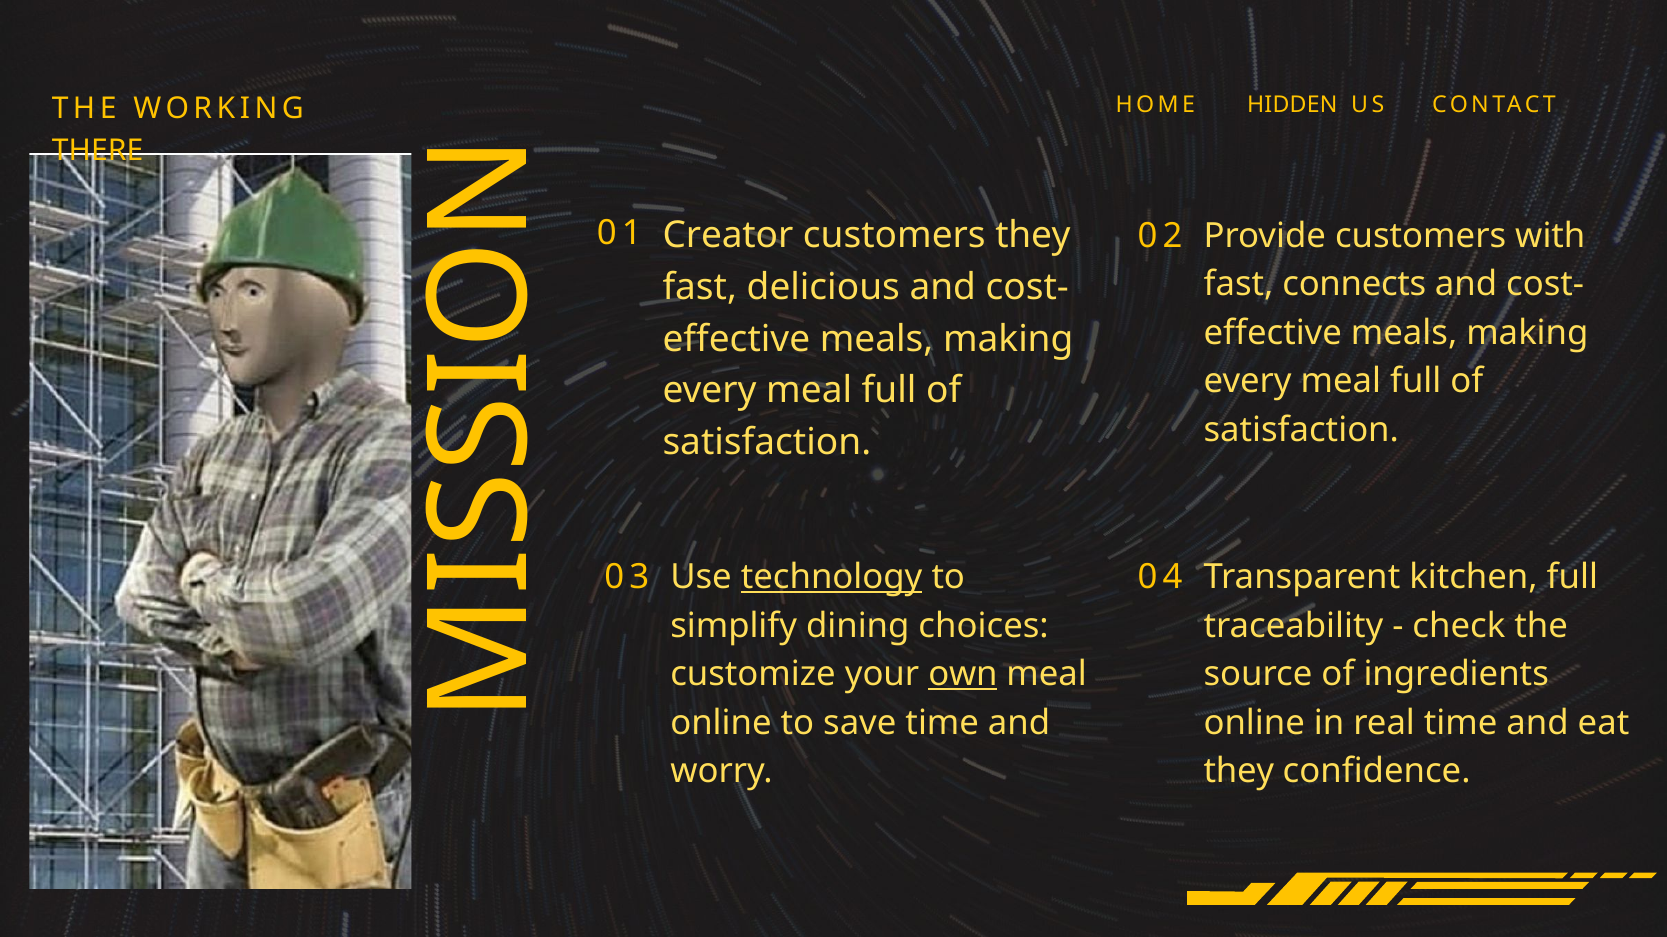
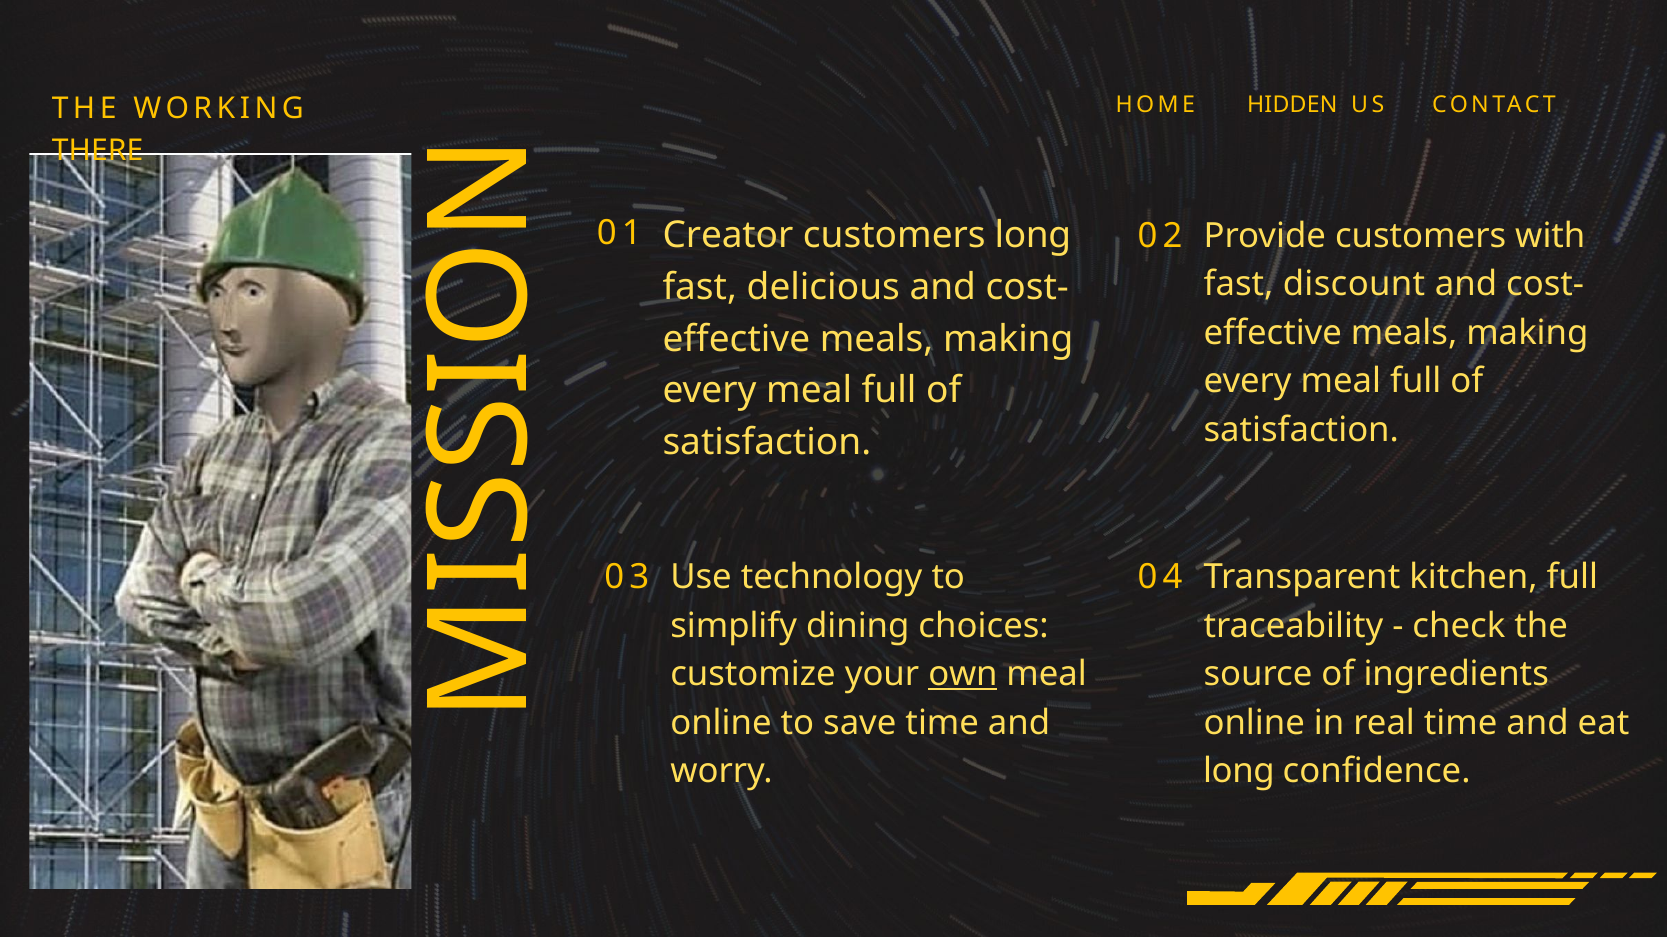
customers they: they -> long
connects: connects -> discount
technology underline: present -> none
they at (1239, 772): they -> long
